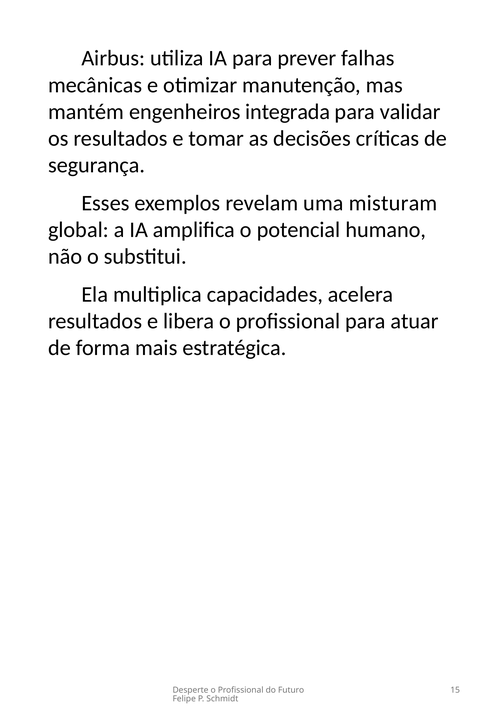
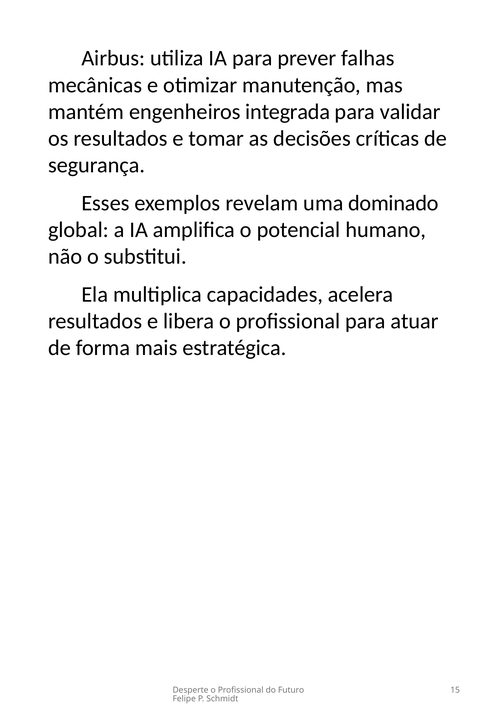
misturam: misturam -> dominado
